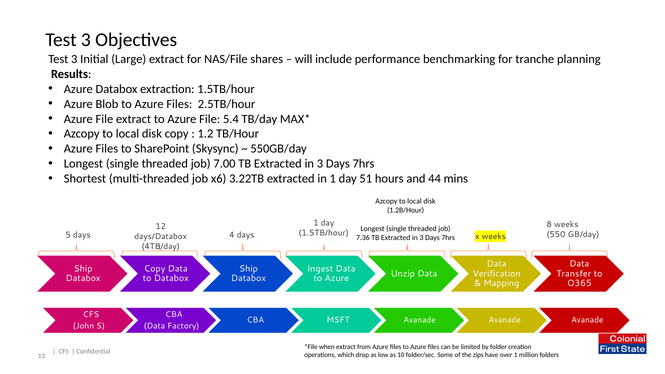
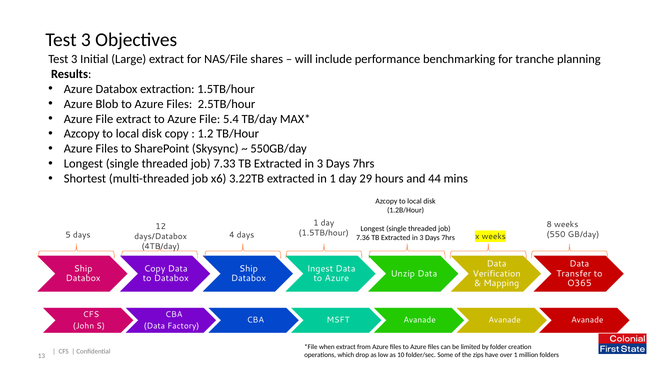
7.00: 7.00 -> 7.33
51: 51 -> 29
